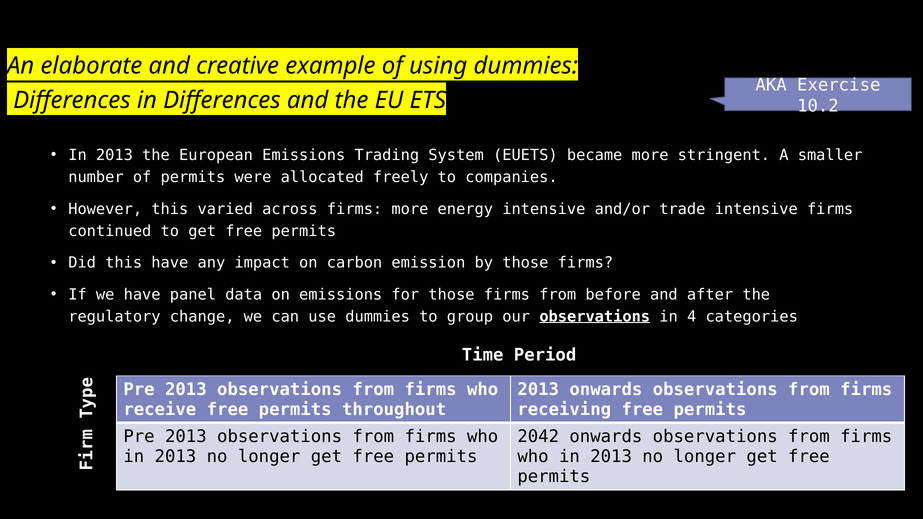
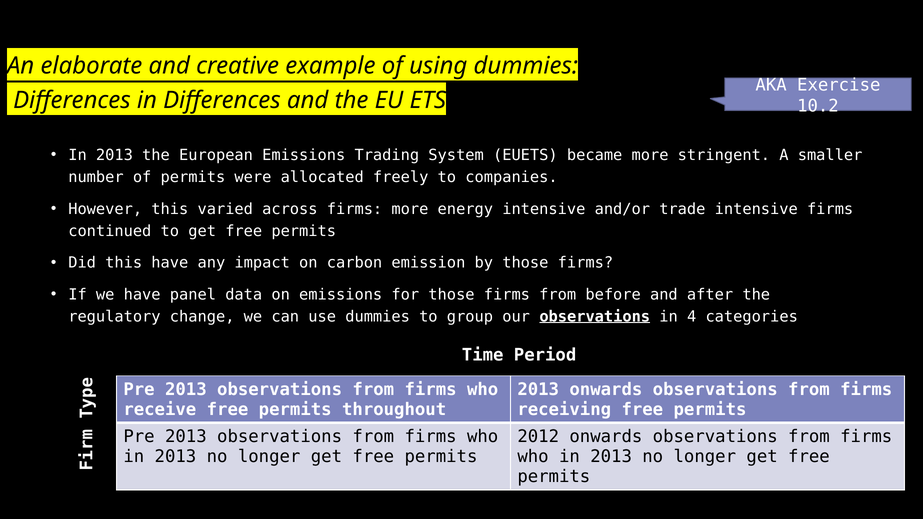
2042: 2042 -> 2012
